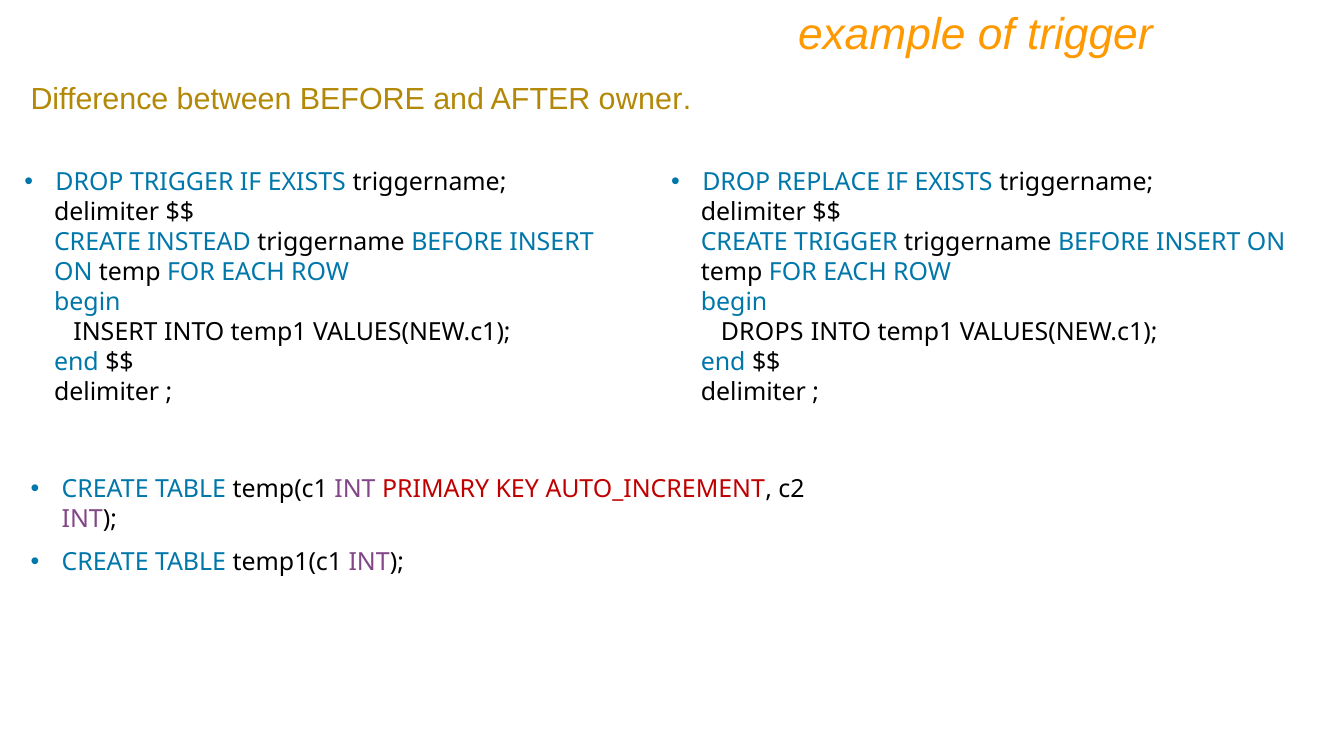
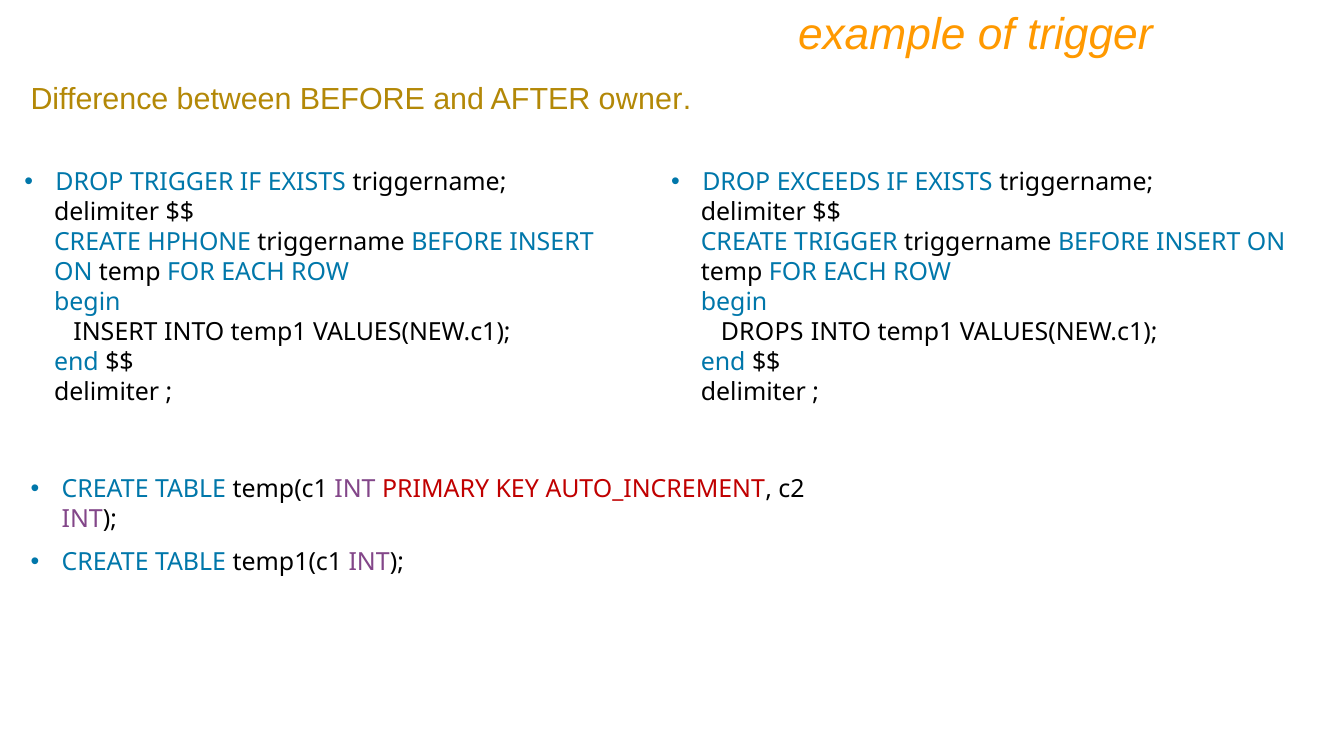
REPLACE: REPLACE -> EXCEEDS
INSTEAD: INSTEAD -> HPHONE
